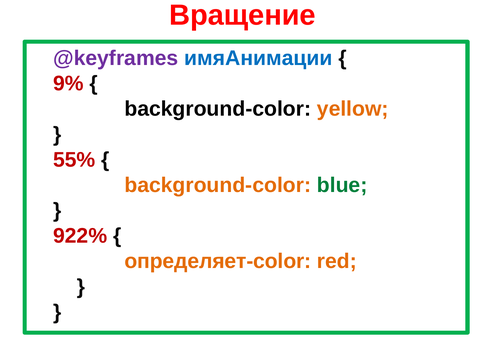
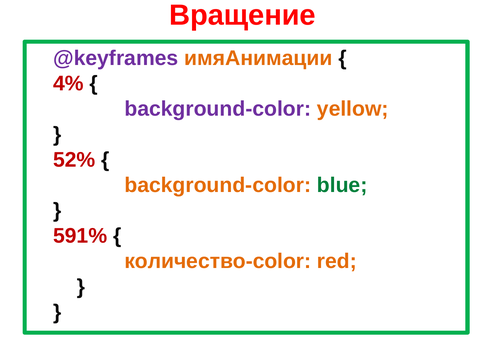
имяАнимации colour: blue -> orange
9%: 9% -> 4%
background-color at (218, 109) colour: black -> purple
55%: 55% -> 52%
922%: 922% -> 591%
определяет-color: определяет-color -> количество-color
